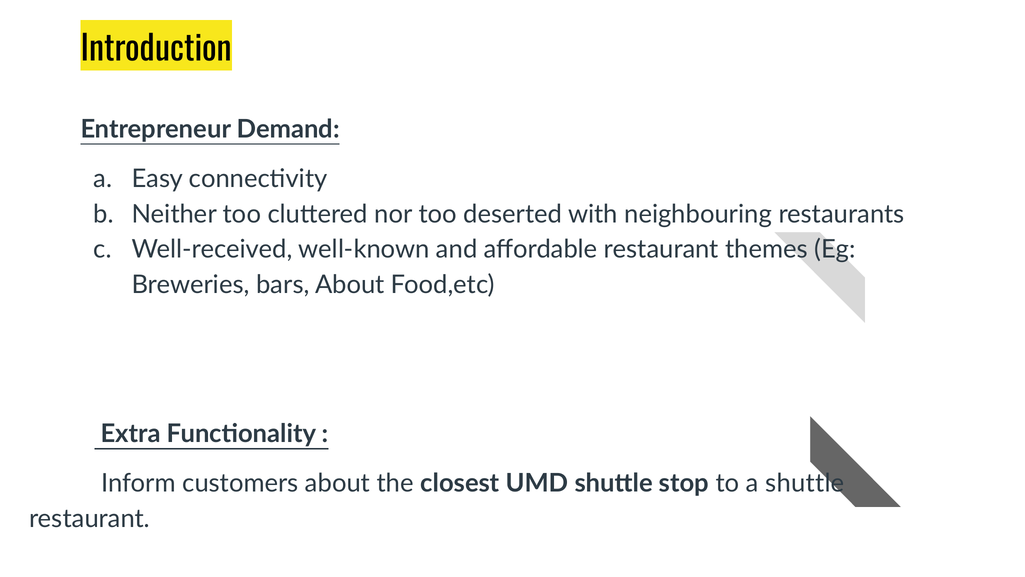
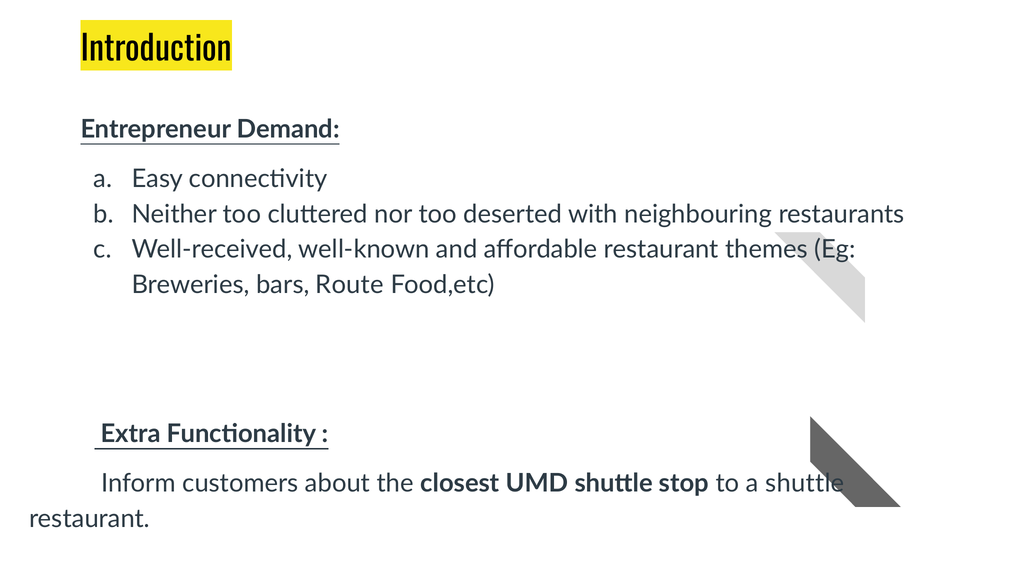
bars About: About -> Route
